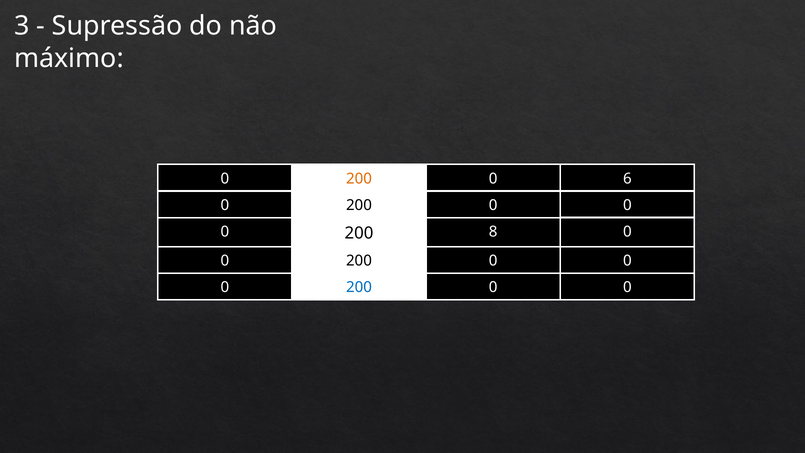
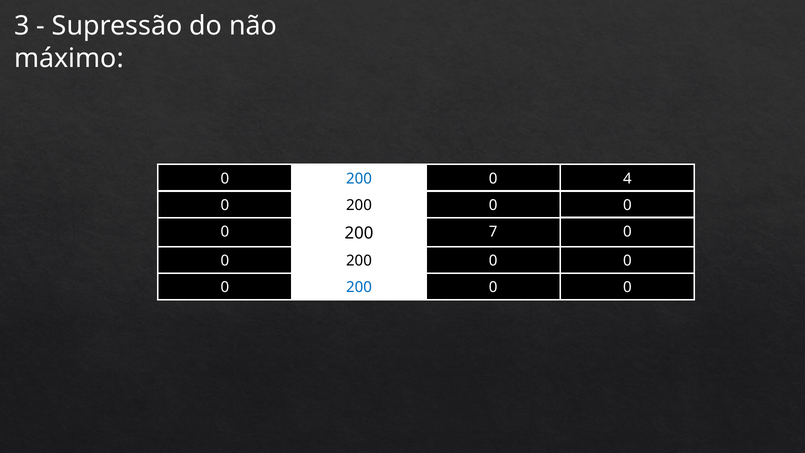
200 at (359, 178) colour: orange -> blue
6: 6 -> 4
8: 8 -> 7
